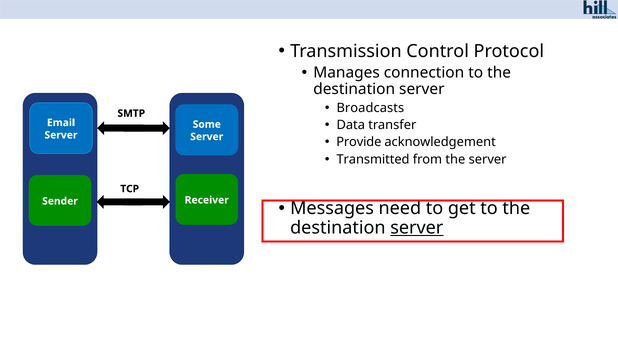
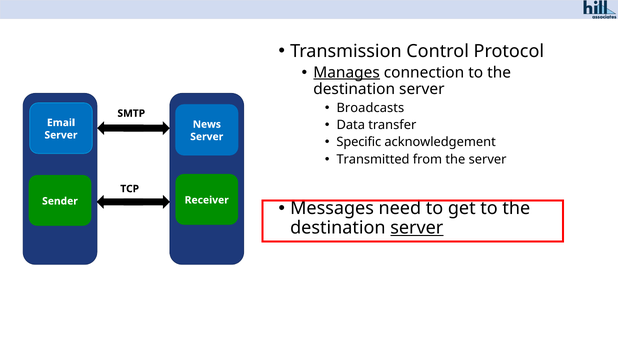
Manages underline: none -> present
Some: Some -> News
Provide: Provide -> Specific
